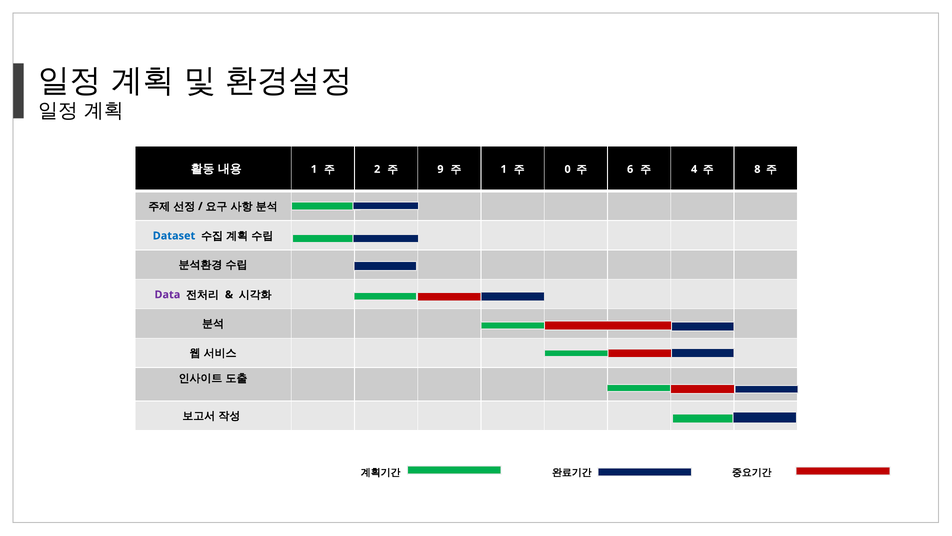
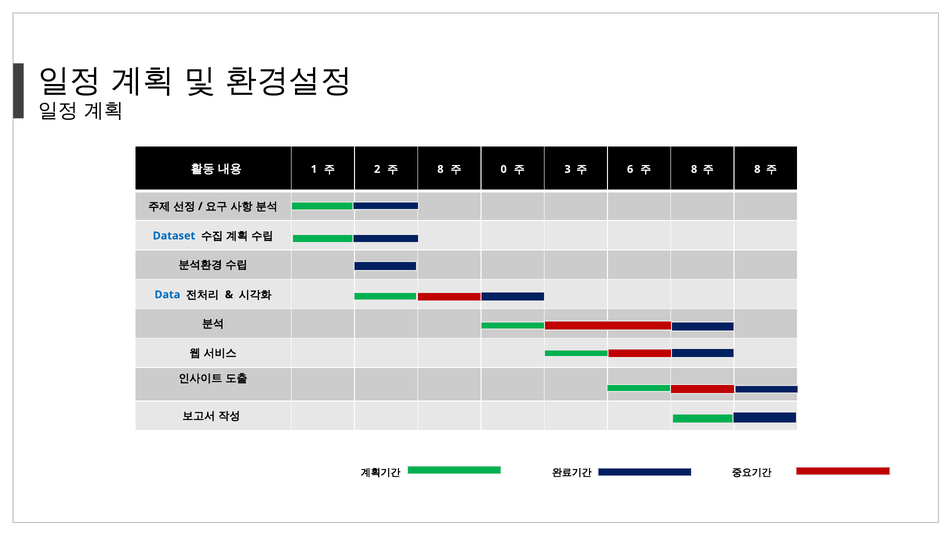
9 at (440, 169): 9 -> 8
1 at (504, 169): 1 -> 0
0: 0 -> 3
4 at (694, 169): 4 -> 8
Data colour: purple -> blue
